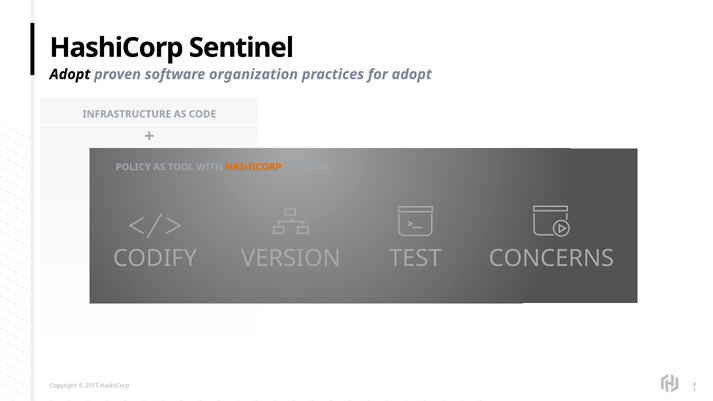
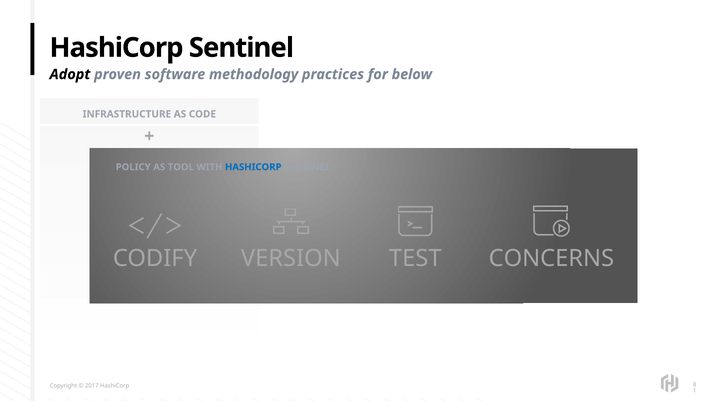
organization: organization -> methodology
for adopt: adopt -> below
HASHICORP at (253, 167) colour: orange -> blue
